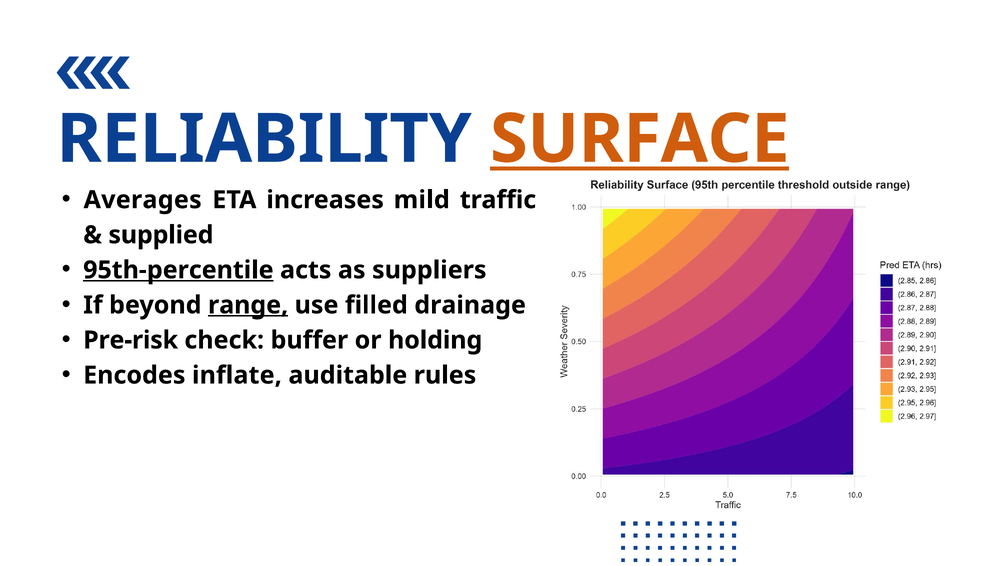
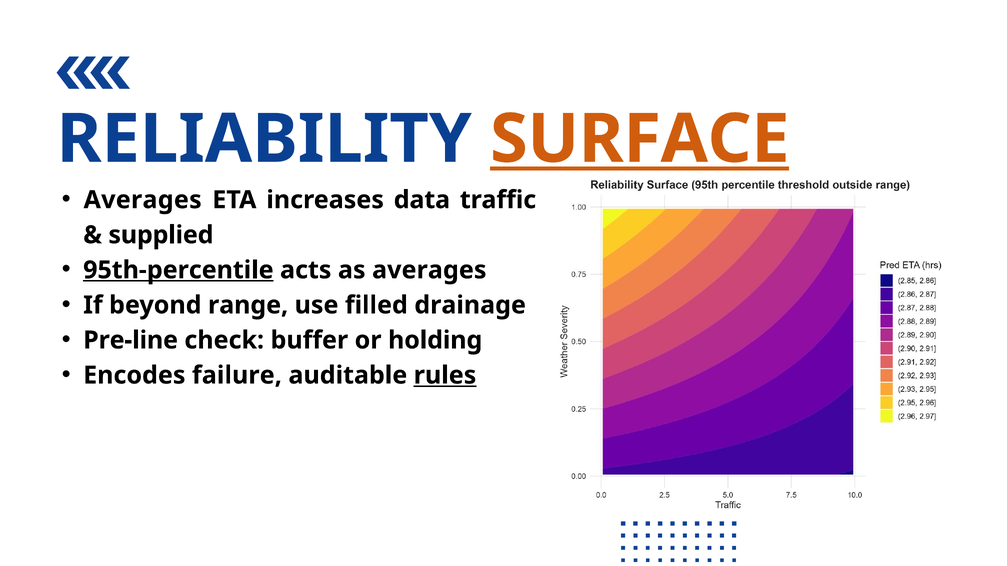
mild: mild -> data
as suppliers: suppliers -> averages
range underline: present -> none
Pre-risk: Pre-risk -> Pre-line
inflate: inflate -> failure
rules underline: none -> present
